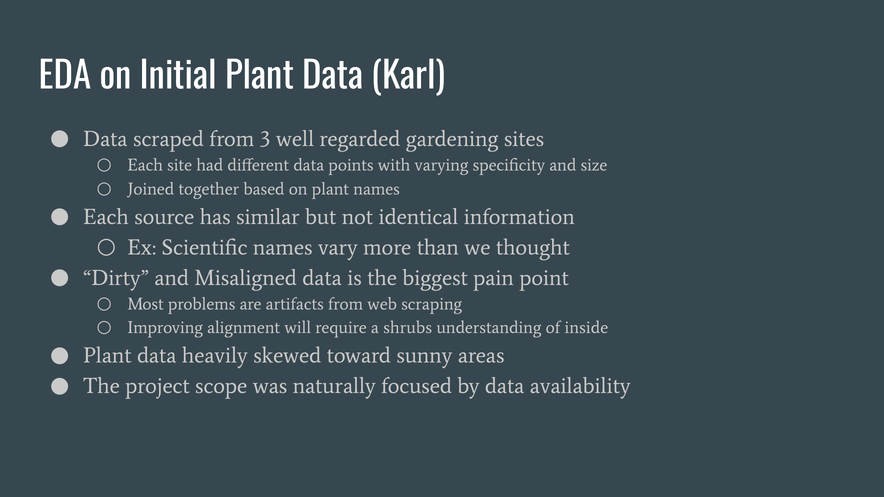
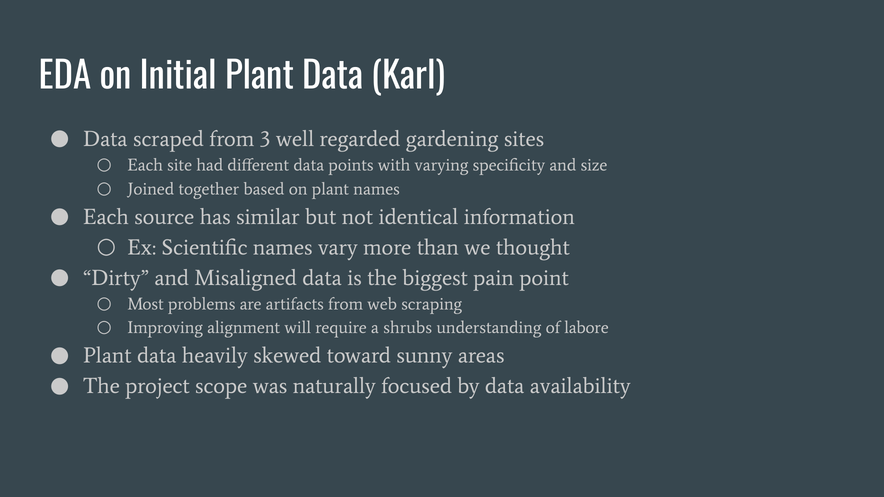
inside: inside -> labore
